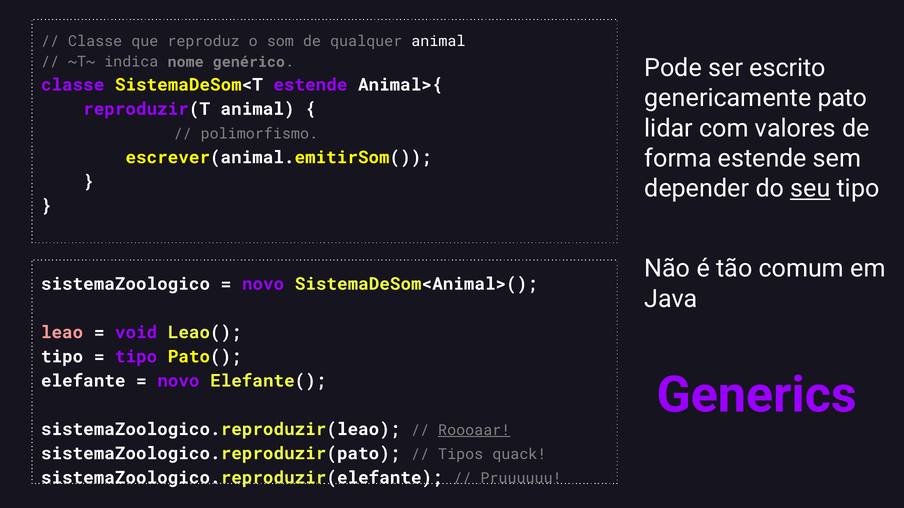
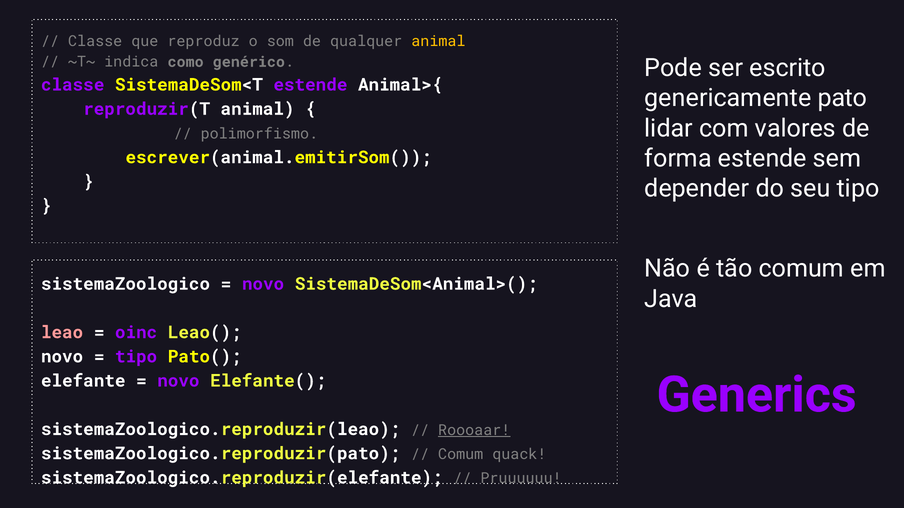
animal at (438, 41) colour: white -> yellow
nome: nome -> como
seu underline: present -> none
void: void -> oinc
tipo at (62, 357): tipo -> novo
Tipos at (461, 455): Tipos -> Comum
